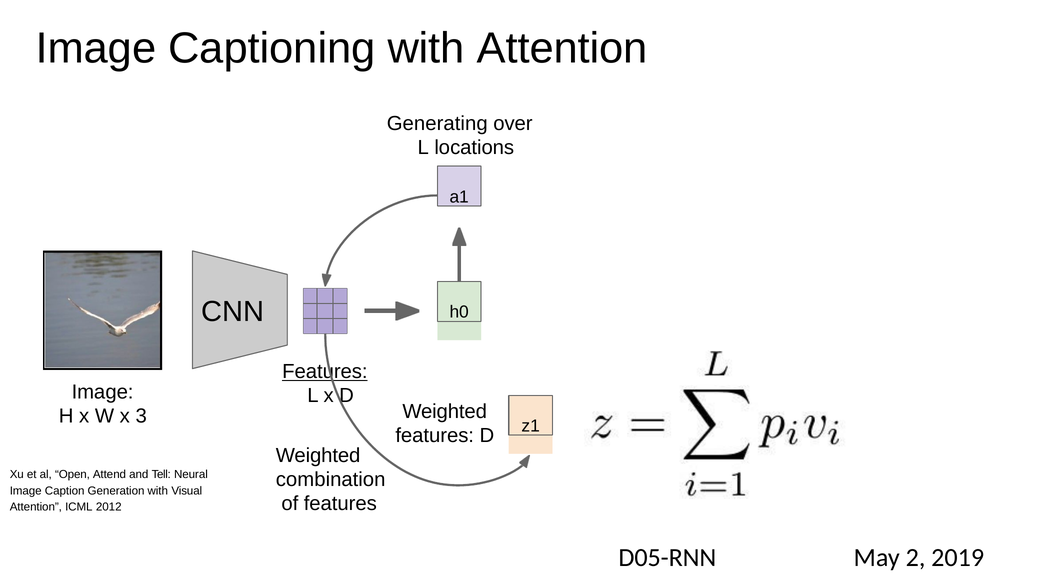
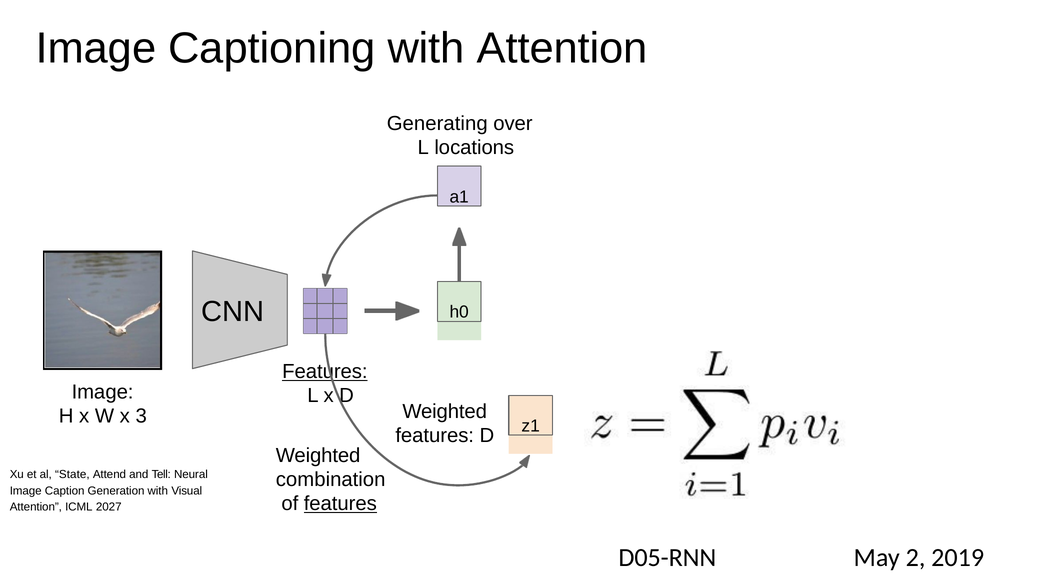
Open: Open -> State
features at (340, 504) underline: none -> present
2012: 2012 -> 2027
